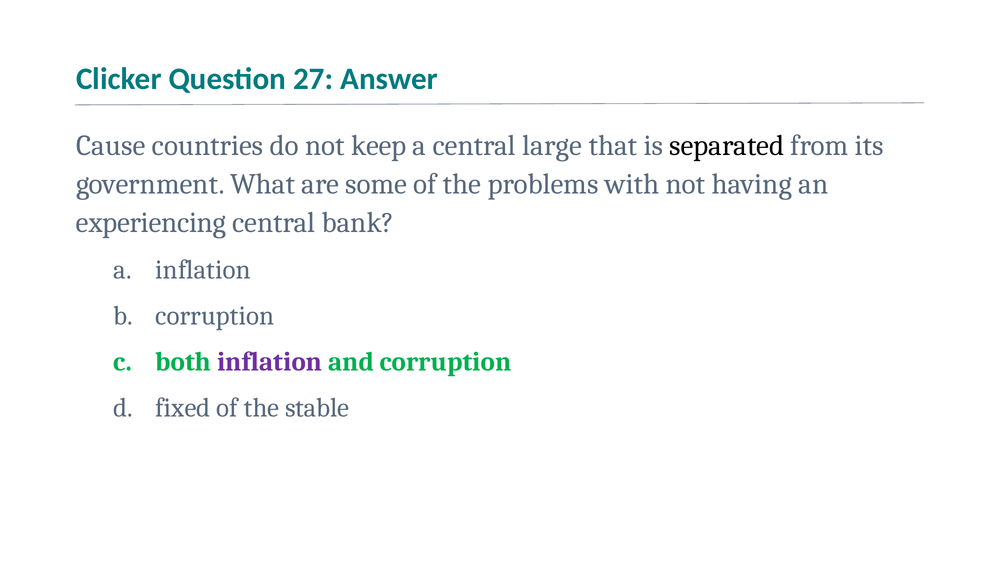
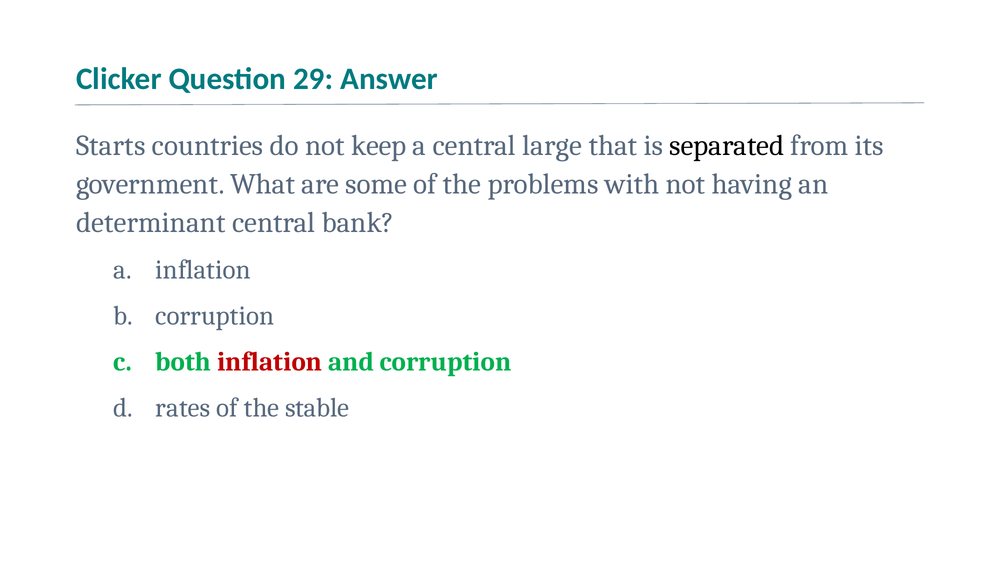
27: 27 -> 29
Cause: Cause -> Starts
experiencing: experiencing -> determinant
inflation at (270, 362) colour: purple -> red
fixed: fixed -> rates
